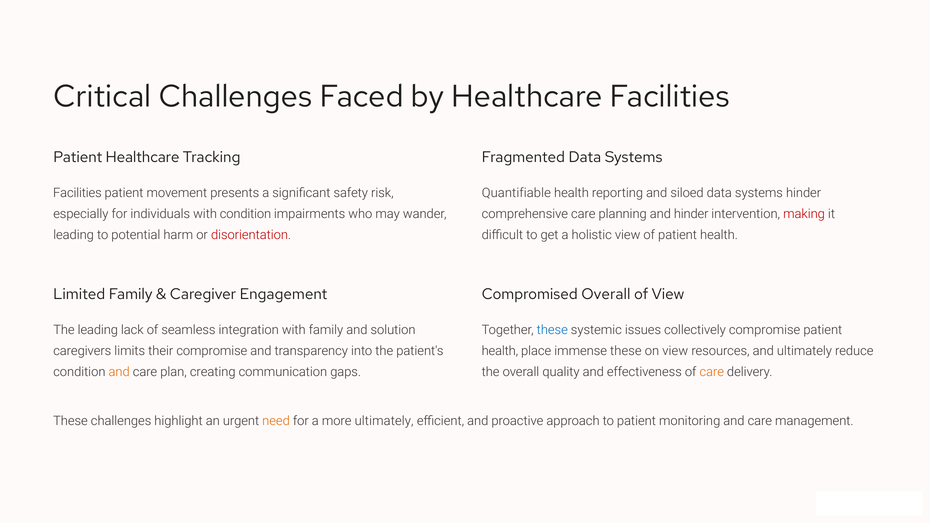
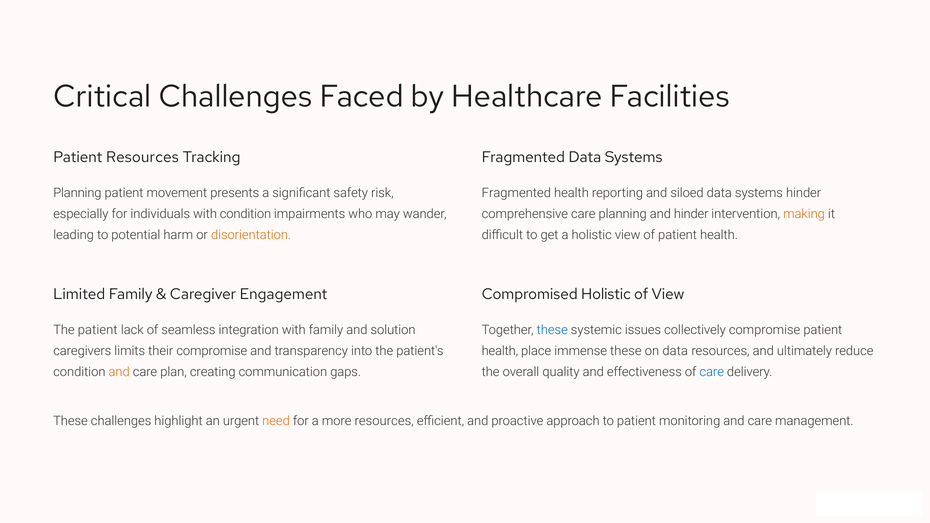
Patient Healthcare: Healthcare -> Resources
Facilities at (77, 193): Facilities -> Planning
Quantifiable at (516, 193): Quantifiable -> Fragmented
making colour: red -> orange
disorientation colour: red -> orange
Compromised Overall: Overall -> Holistic
The leading: leading -> patient
on view: view -> data
care at (712, 372) colour: orange -> blue
more ultimately: ultimately -> resources
